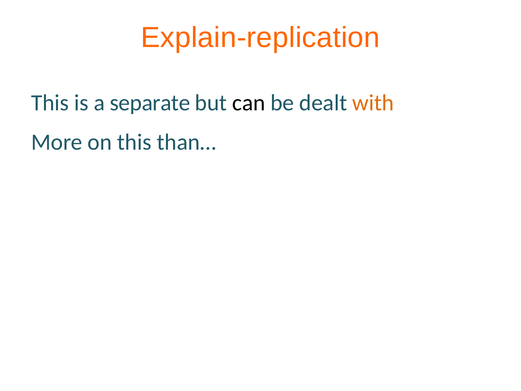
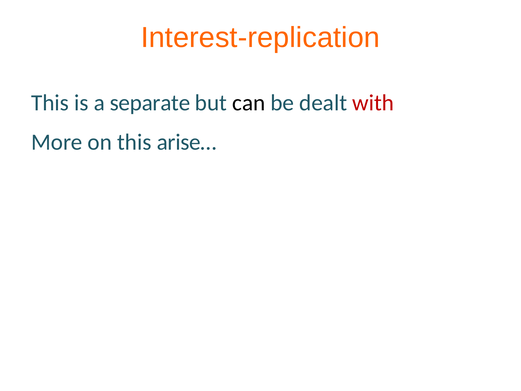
Explain-replication: Explain-replication -> Interest-replication
with colour: orange -> red
than…: than… -> arise…
